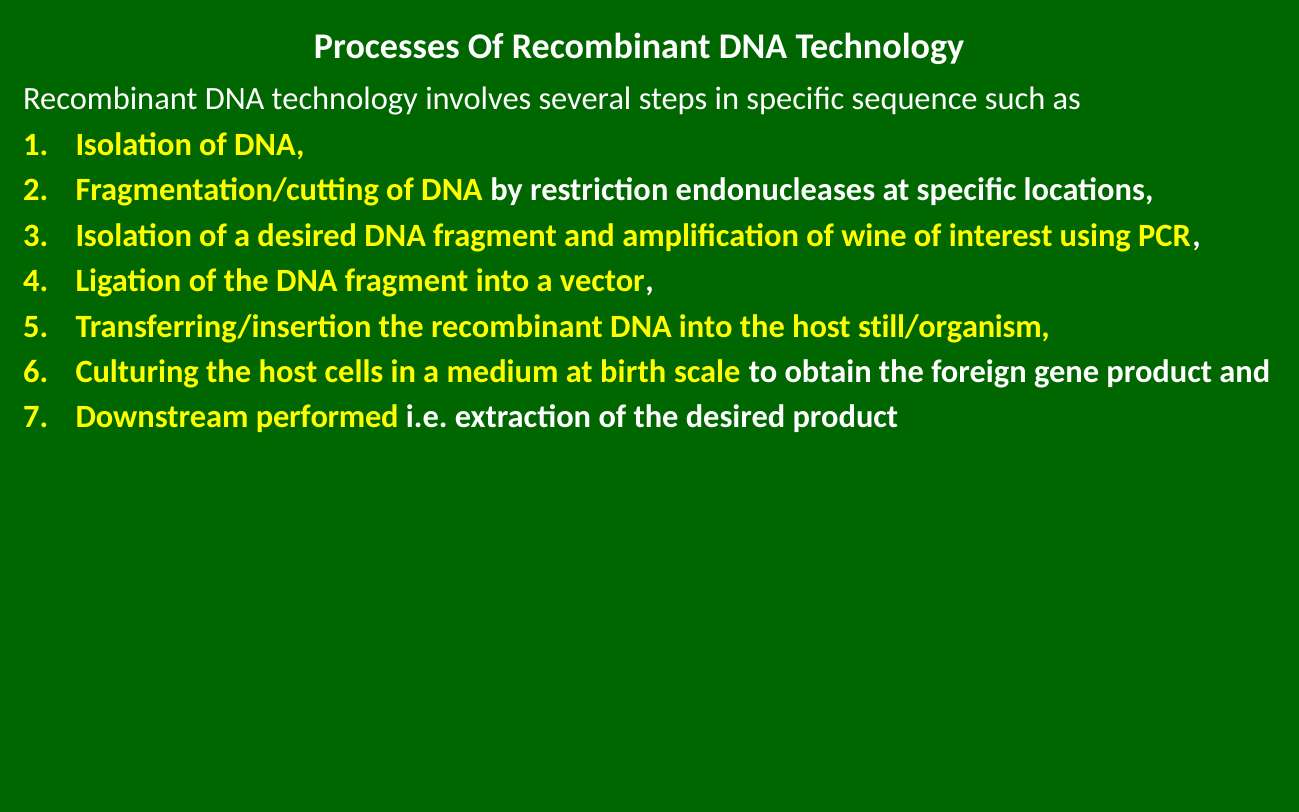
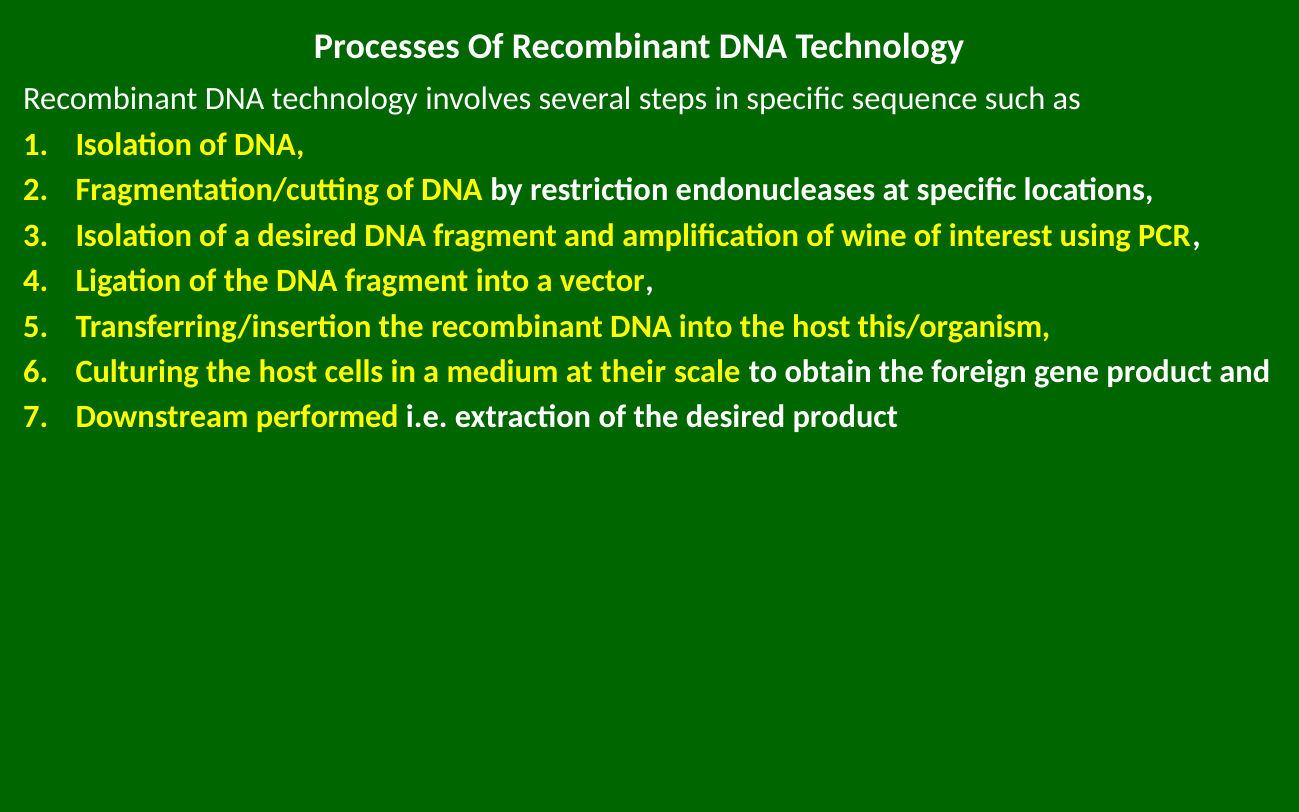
still/organism: still/organism -> this/organism
birth: birth -> their
